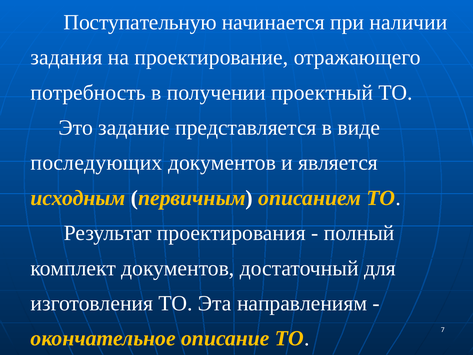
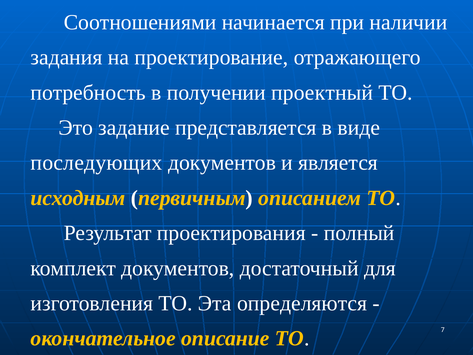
Поступательную: Поступательную -> Соотношениями
направлениям: направлениям -> определяются
